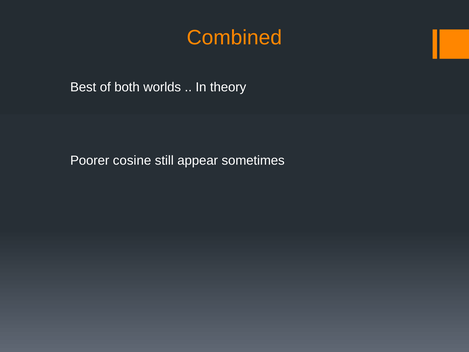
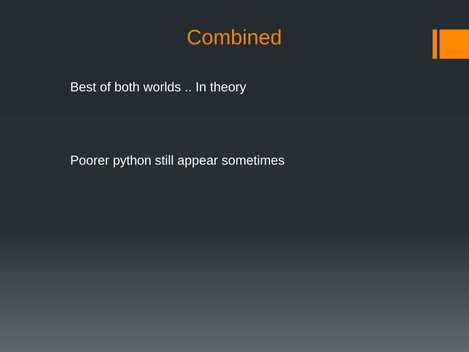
cosine: cosine -> python
